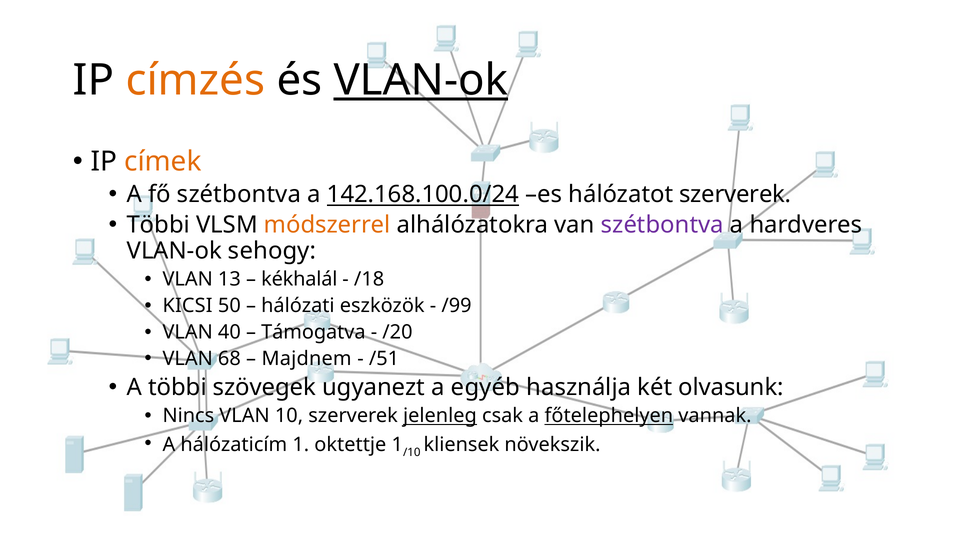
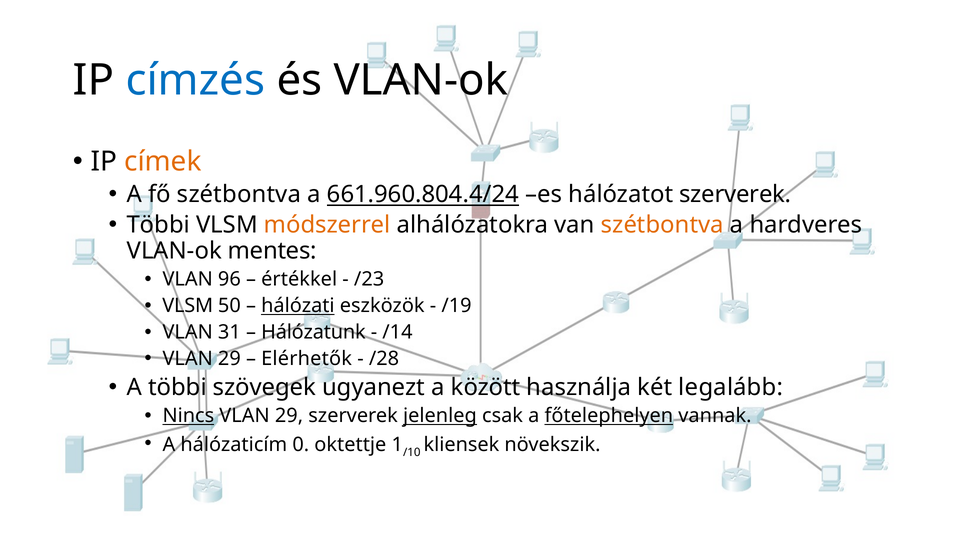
címzés colour: orange -> blue
VLAN-ok at (421, 80) underline: present -> none
142.168.100.0/24: 142.168.100.0/24 -> 661.960.804.4/24
szétbontva at (662, 225) colour: purple -> orange
sehogy: sehogy -> mentes
13: 13 -> 96
kékhalál: kékhalál -> értékkel
/18: /18 -> /23
KICSI at (188, 306): KICSI -> VLSM
hálózati underline: none -> present
/99: /99 -> /19
40: 40 -> 31
Támogatva: Támogatva -> Hálózatunk
/20: /20 -> /14
68 at (229, 359): 68 -> 29
Majdnem: Majdnem -> Elérhetők
/51: /51 -> /28
egyéb: egyéb -> között
olvasunk: olvasunk -> legalább
Nincs underline: none -> present
10 at (289, 416): 10 -> 29
hálózaticím 1: 1 -> 0
